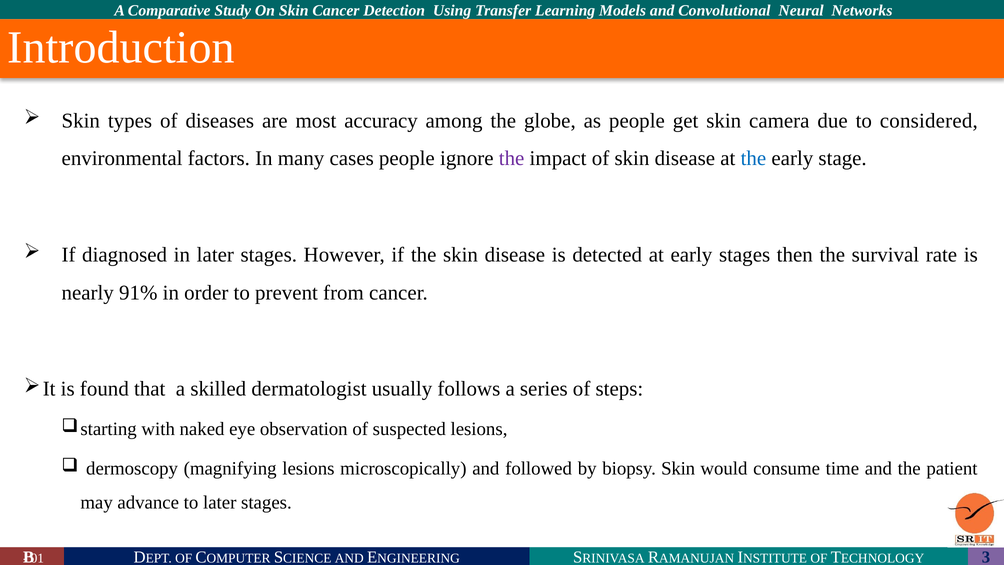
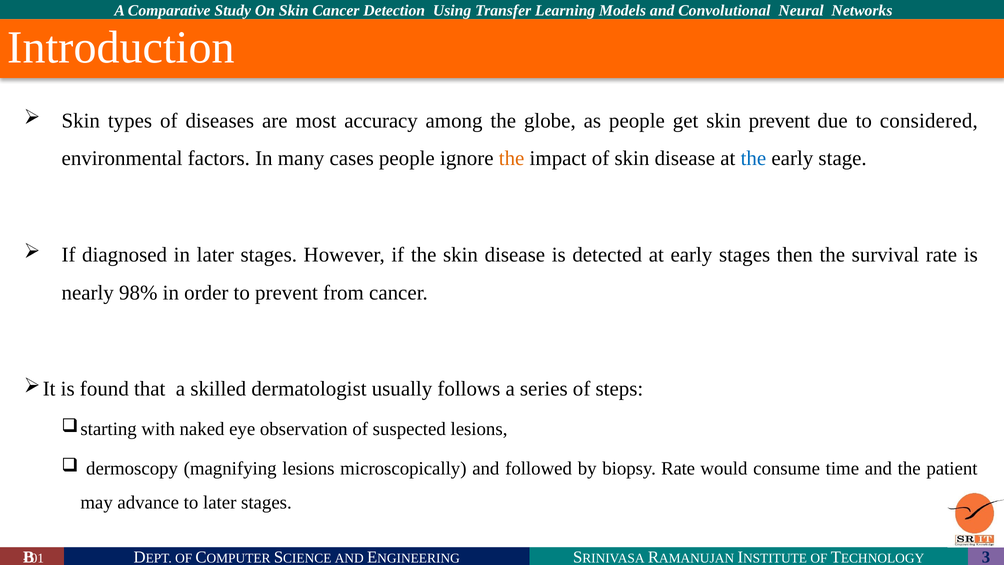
skin camera: camera -> prevent
the at (512, 158) colour: purple -> orange
91%: 91% -> 98%
biopsy Skin: Skin -> Rate
